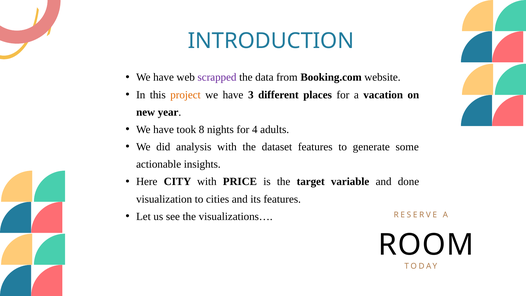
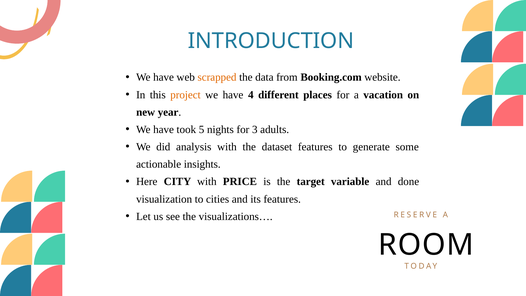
scrapped colour: purple -> orange
3: 3 -> 4
8: 8 -> 5
4: 4 -> 3
